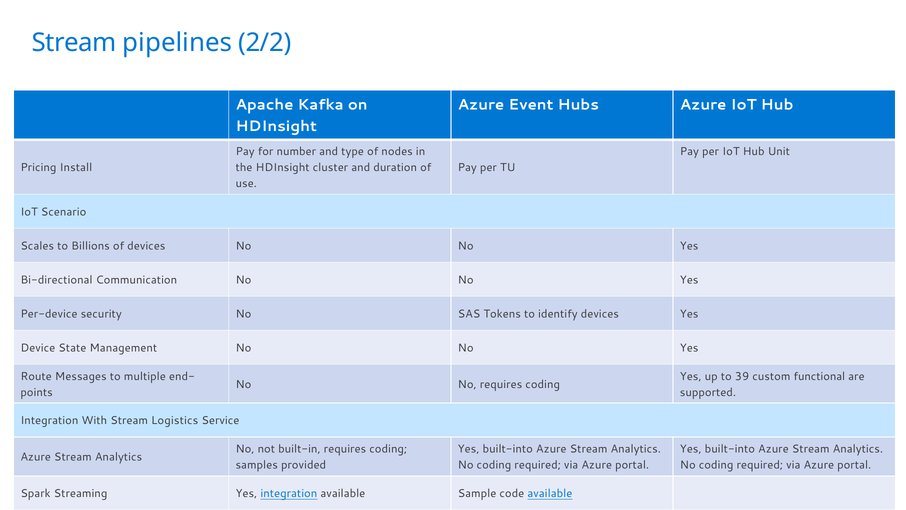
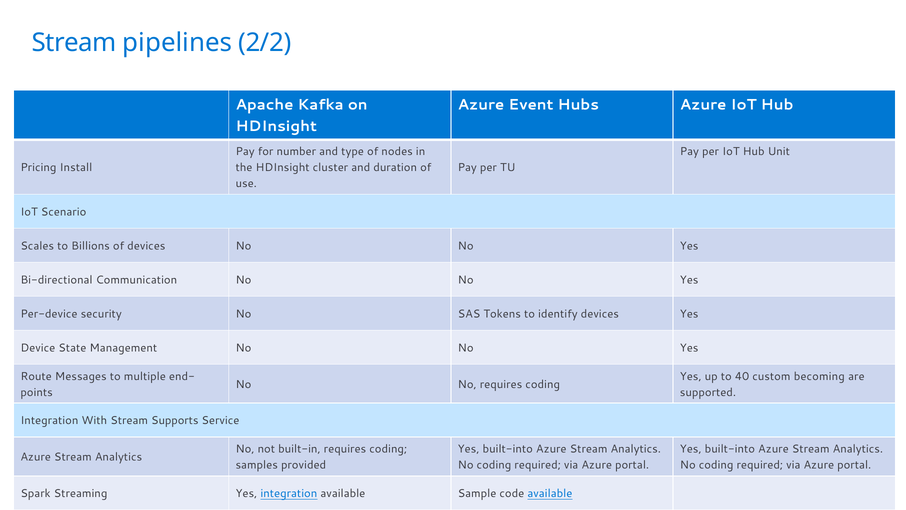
39: 39 -> 40
functional: functional -> becoming
Logistics: Logistics -> Supports
